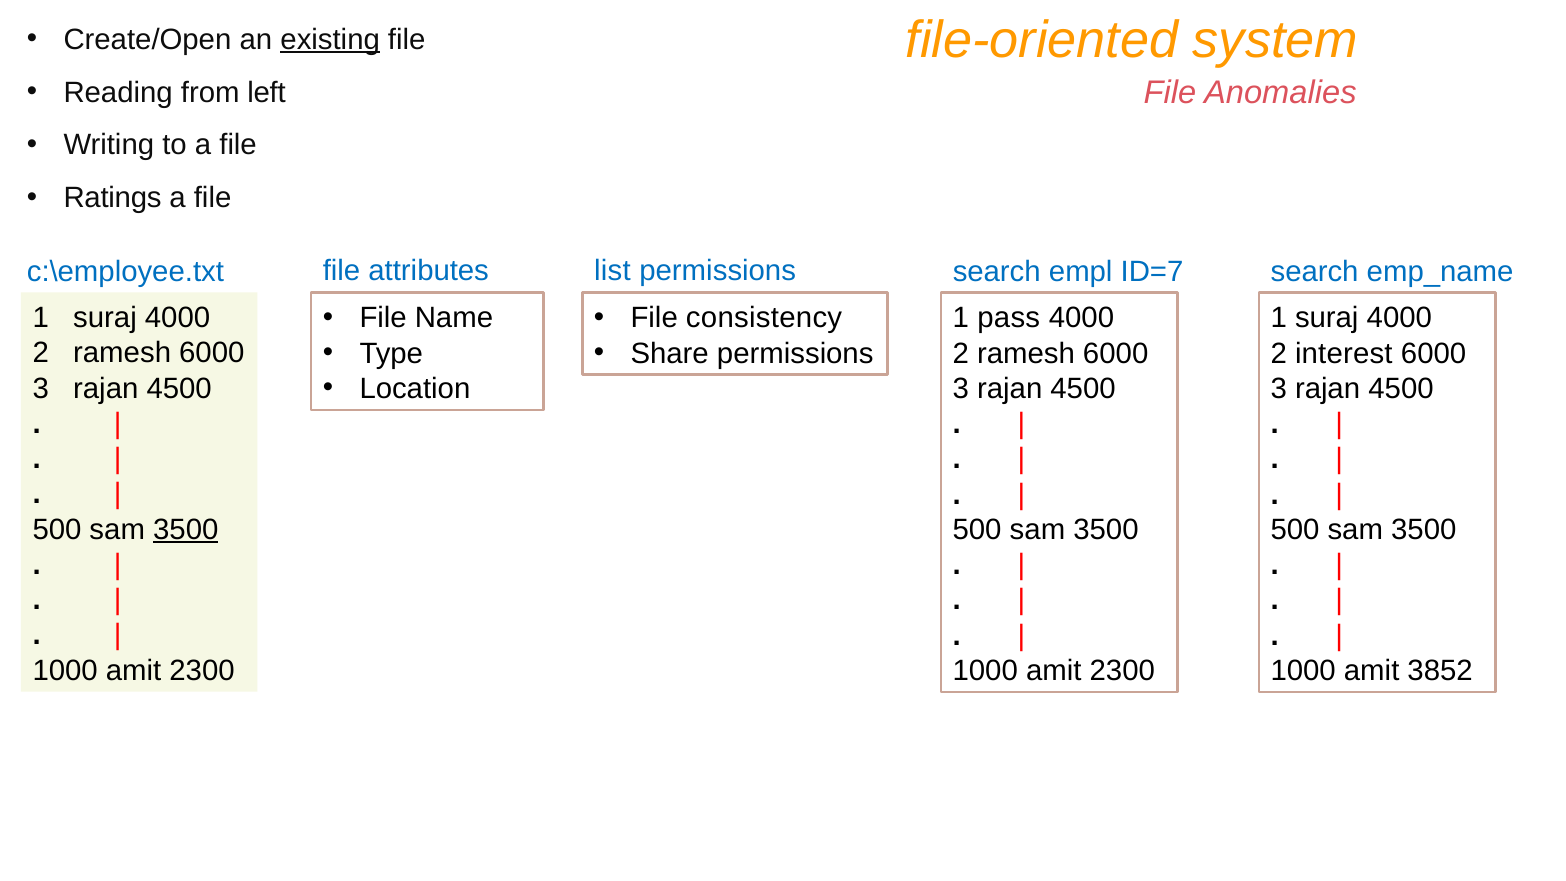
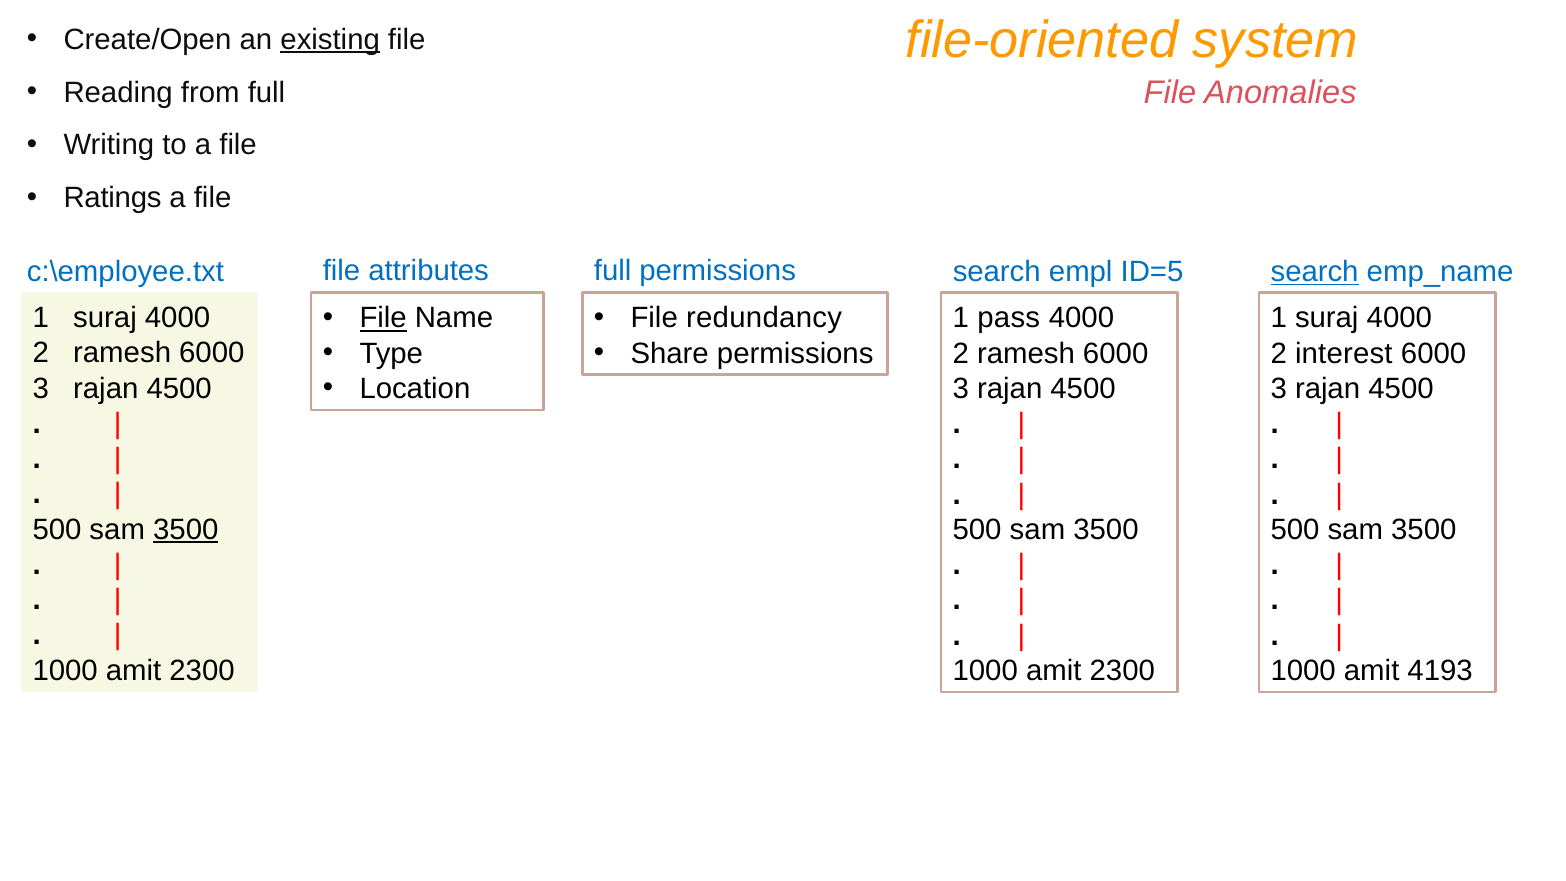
from left: left -> full
list at (612, 271): list -> full
ID=7: ID=7 -> ID=5
search at (1315, 272) underline: none -> present
File at (383, 318) underline: none -> present
consistency: consistency -> redundancy
3852: 3852 -> 4193
